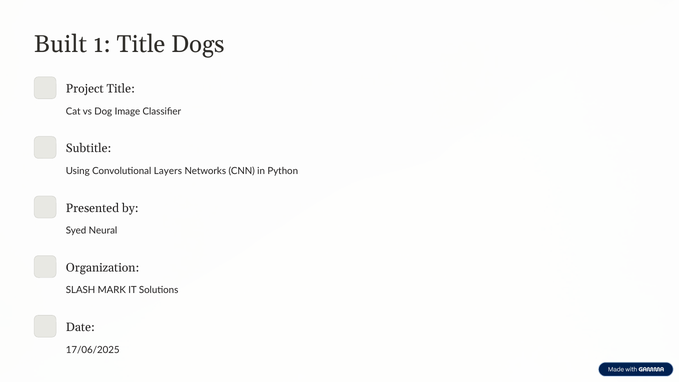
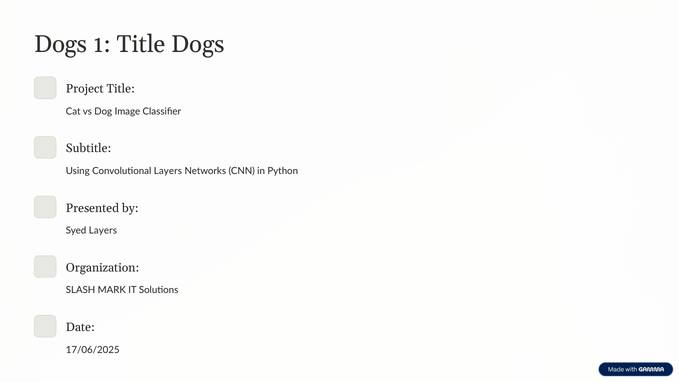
Built at (61, 44): Built -> Dogs
Syed Neural: Neural -> Layers
